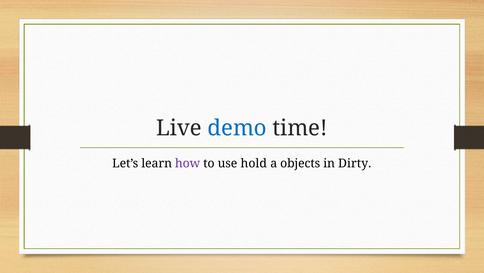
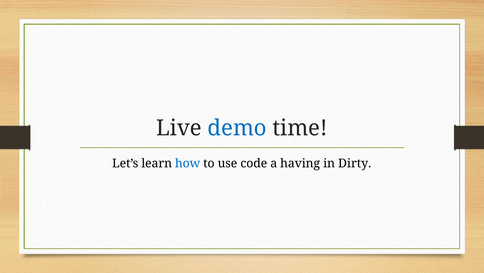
how colour: purple -> blue
hold: hold -> code
objects: objects -> having
